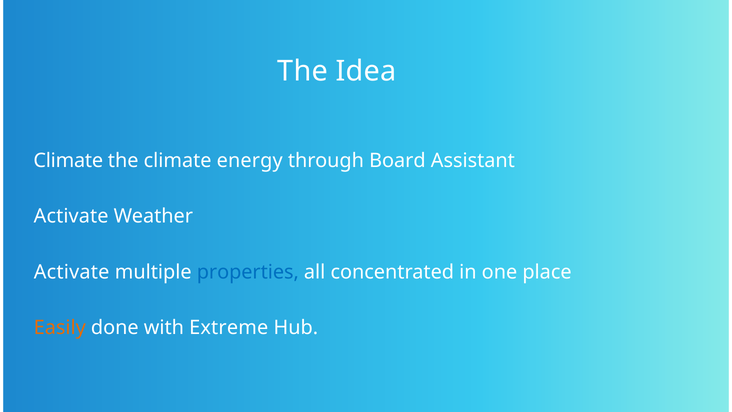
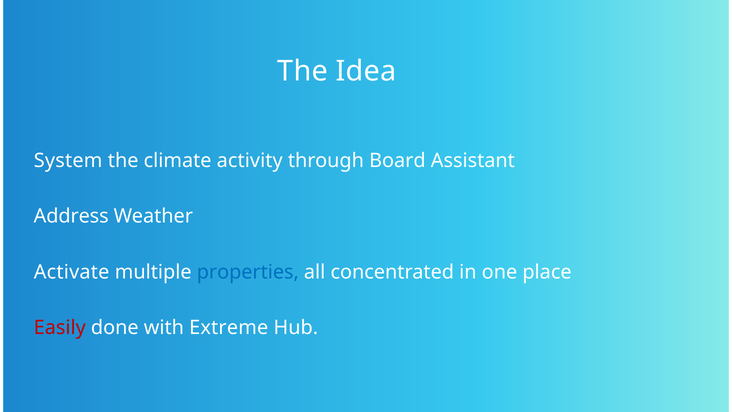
Climate at (68, 161): Climate -> System
energy: energy -> activity
Activate at (71, 216): Activate -> Address
Easily colour: orange -> red
